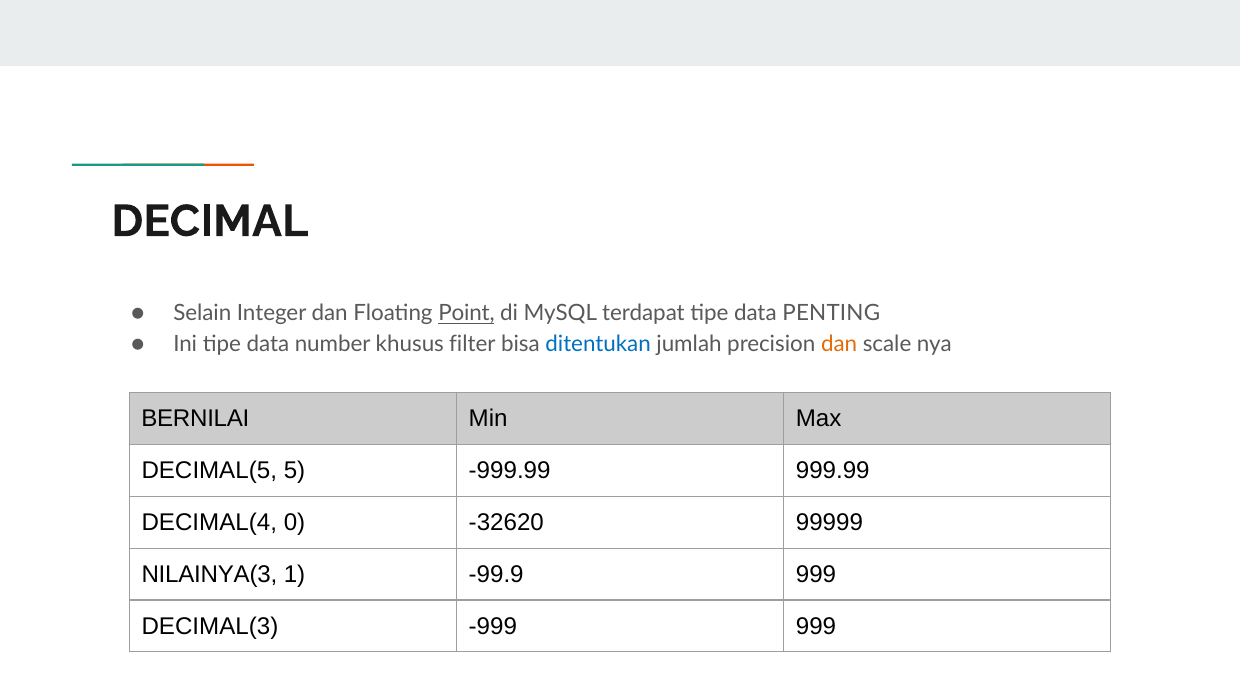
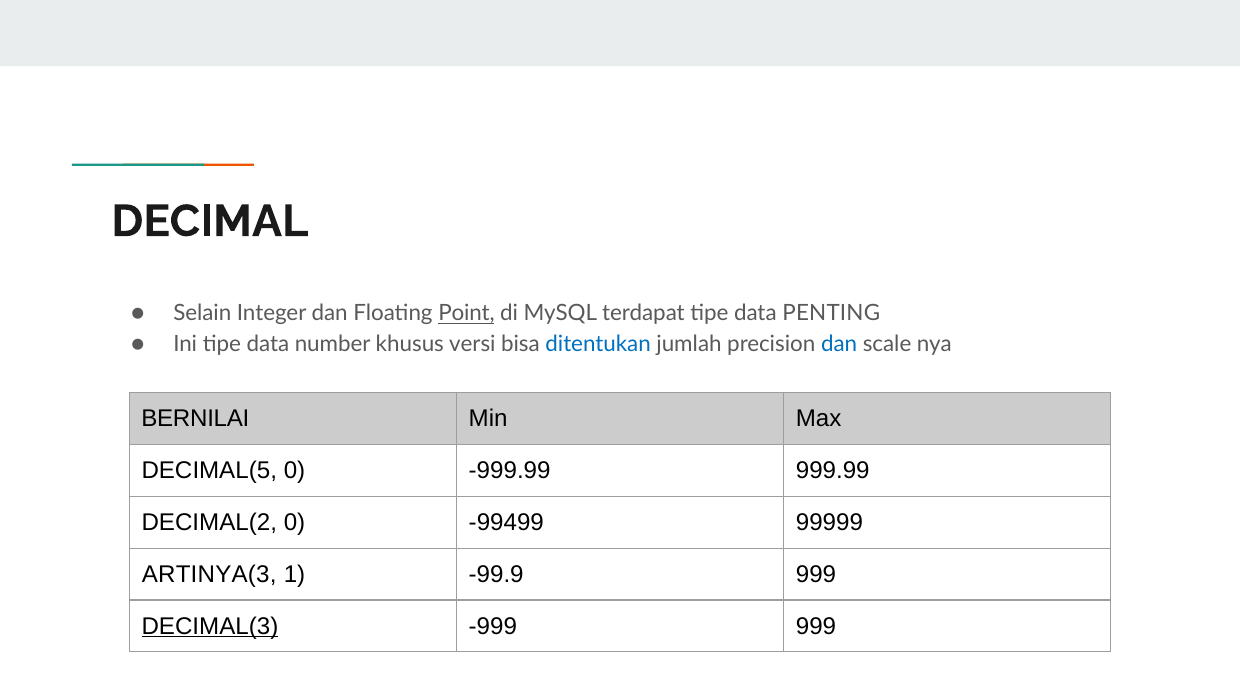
filter: filter -> versi
dan at (839, 344) colour: orange -> blue
DECIMAL(5 5: 5 -> 0
DECIMAL(4: DECIMAL(4 -> DECIMAL(2
-32620: -32620 -> -99499
NILAINYA(3: NILAINYA(3 -> ARTINYA(3
DECIMAL(3 underline: none -> present
